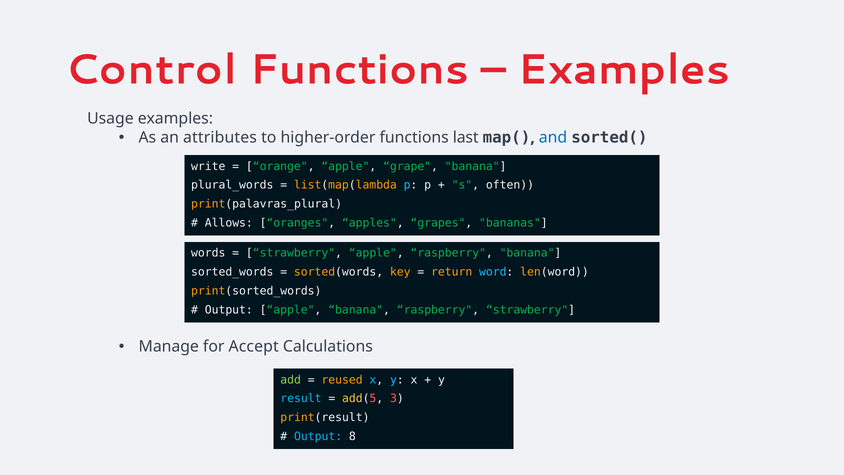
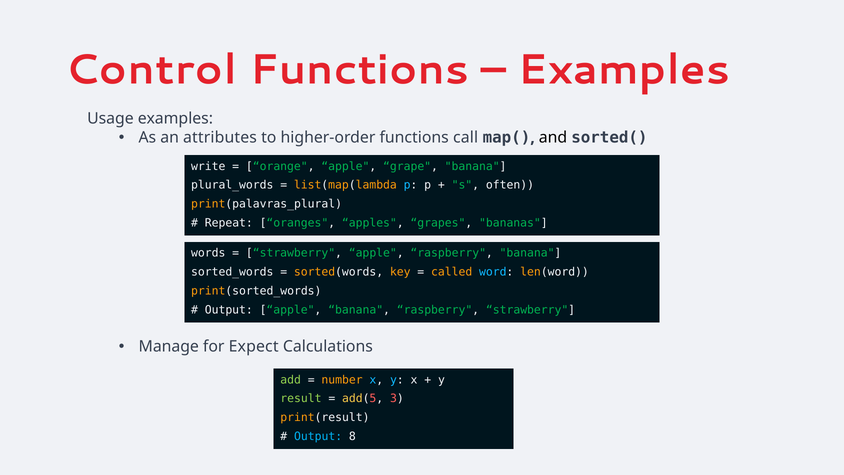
last: last -> call
and colour: blue -> black
Allows: Allows -> Repeat
return: return -> called
Accept: Accept -> Expect
reused: reused -> number
result colour: light blue -> light green
